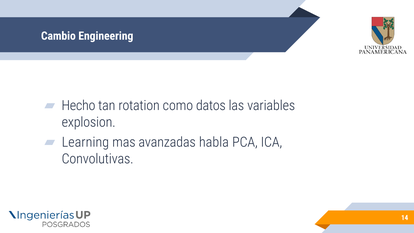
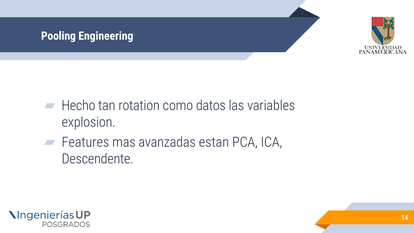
Cambio: Cambio -> Pooling
Learning: Learning -> Features
habla: habla -> estan
Convolutivas: Convolutivas -> Descendente
